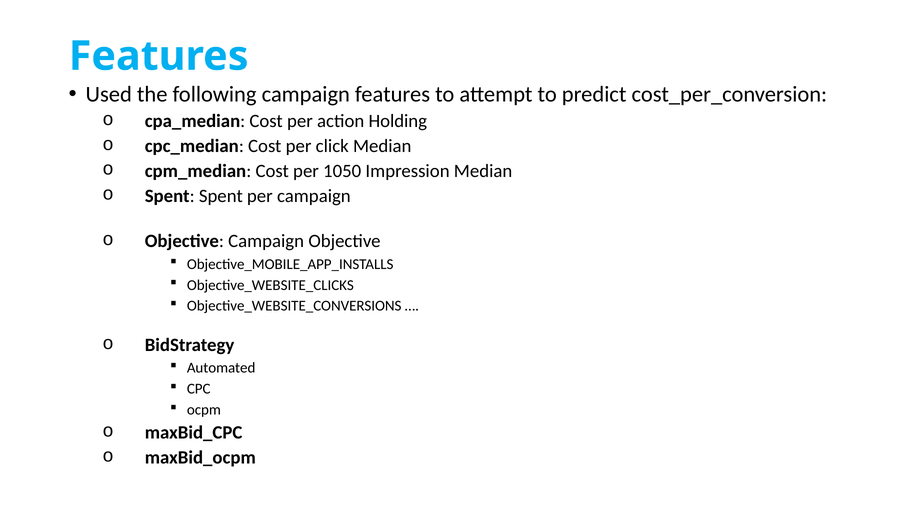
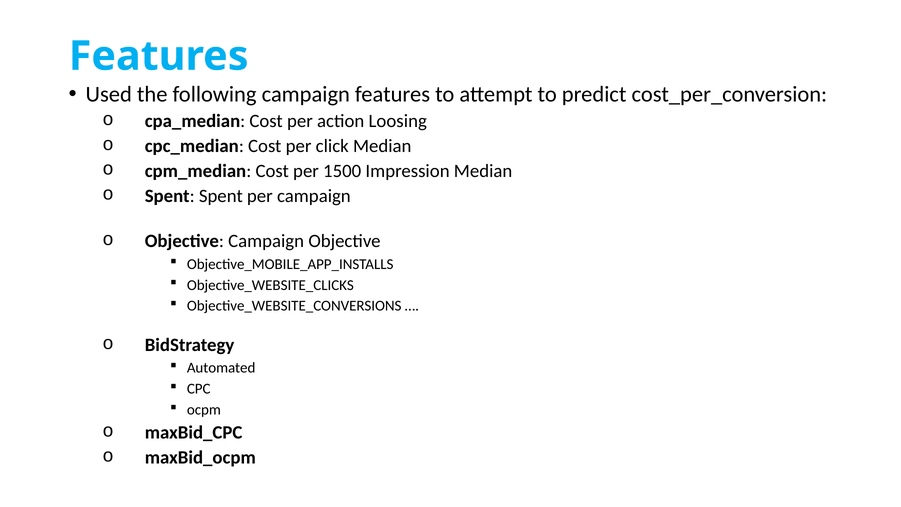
Holding: Holding -> Loosing
1050: 1050 -> 1500
